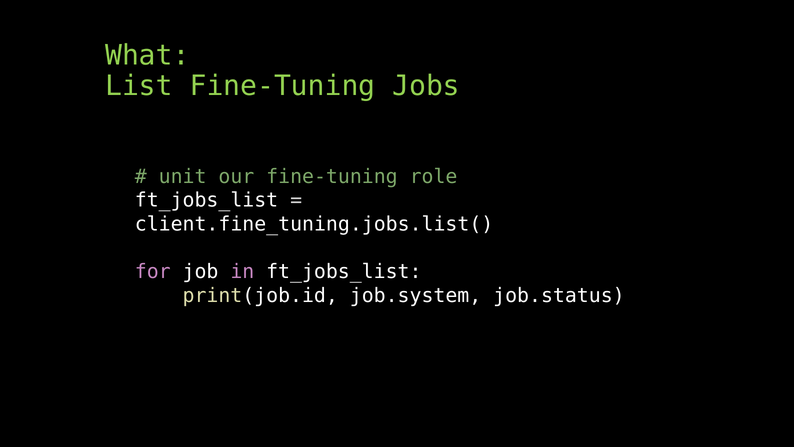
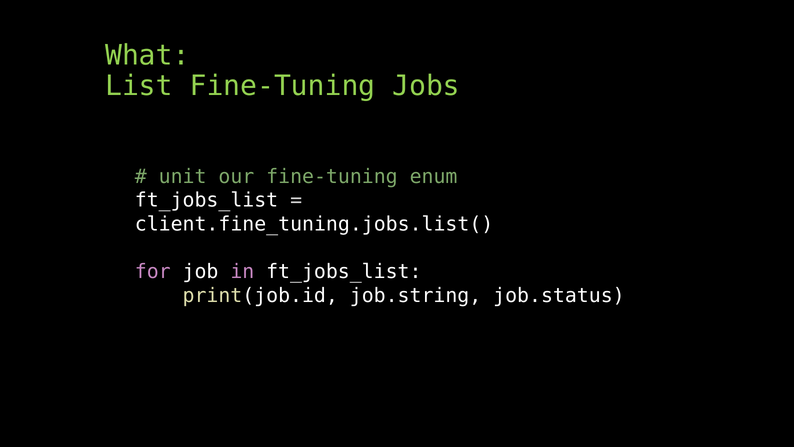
role: role -> enum
job.system: job.system -> job.string
